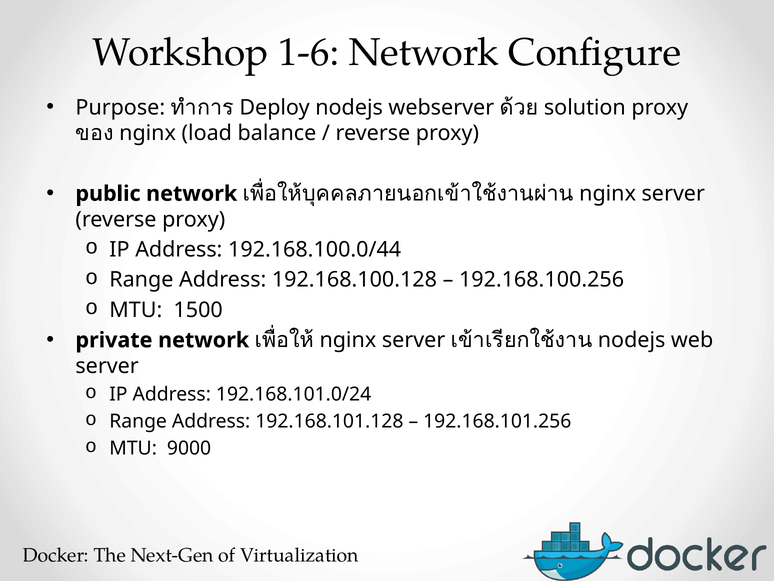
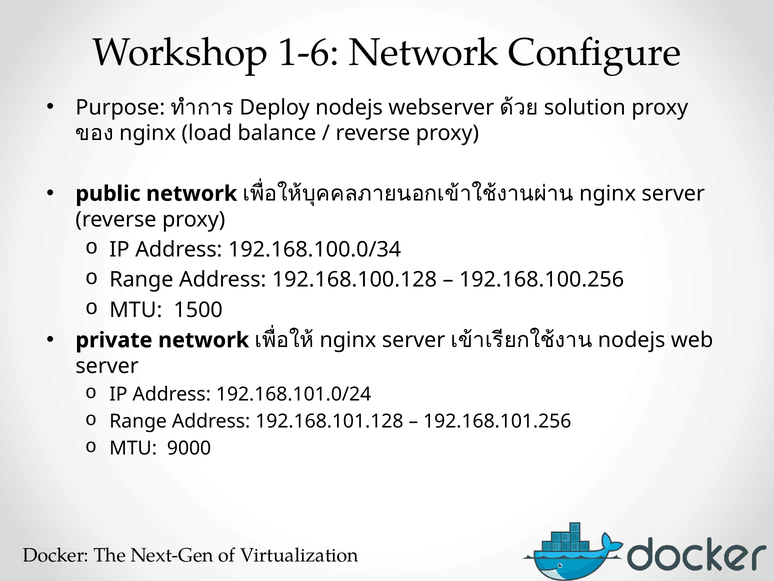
192.168.100.0/44: 192.168.100.0/44 -> 192.168.100.0/34
